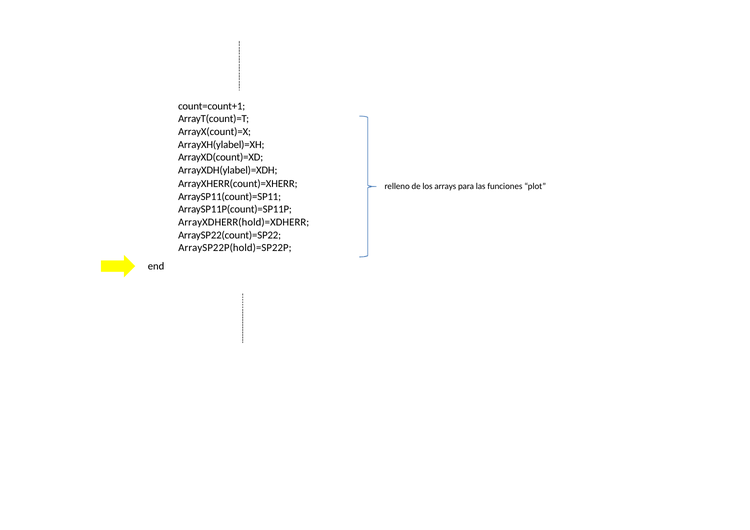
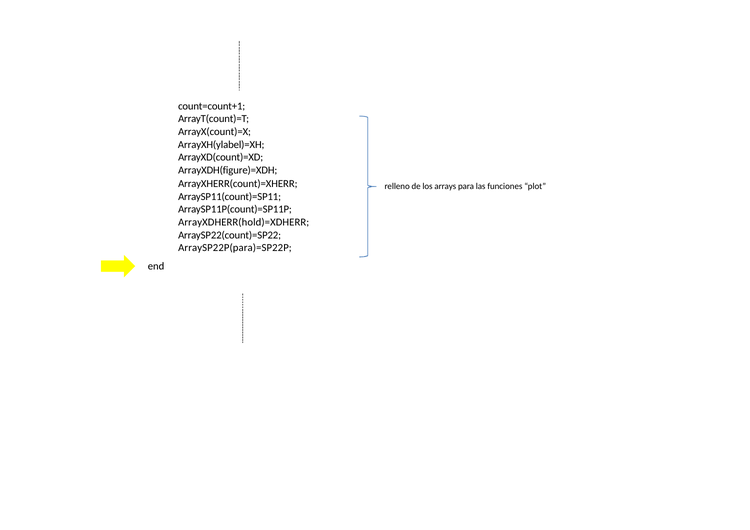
ArrayXDH(ylabel)=XDH: ArrayXDH(ylabel)=XDH -> ArrayXDH(figure)=XDH
ArraySP22P(hold)=SP22P: ArraySP22P(hold)=SP22P -> ArraySP22P(para)=SP22P
